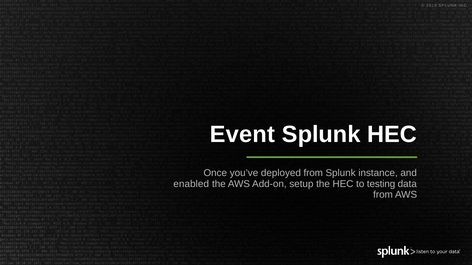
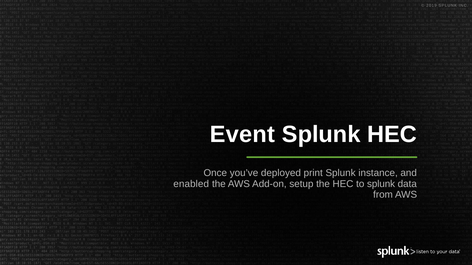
deployed from: from -> print
to testing: testing -> splunk
